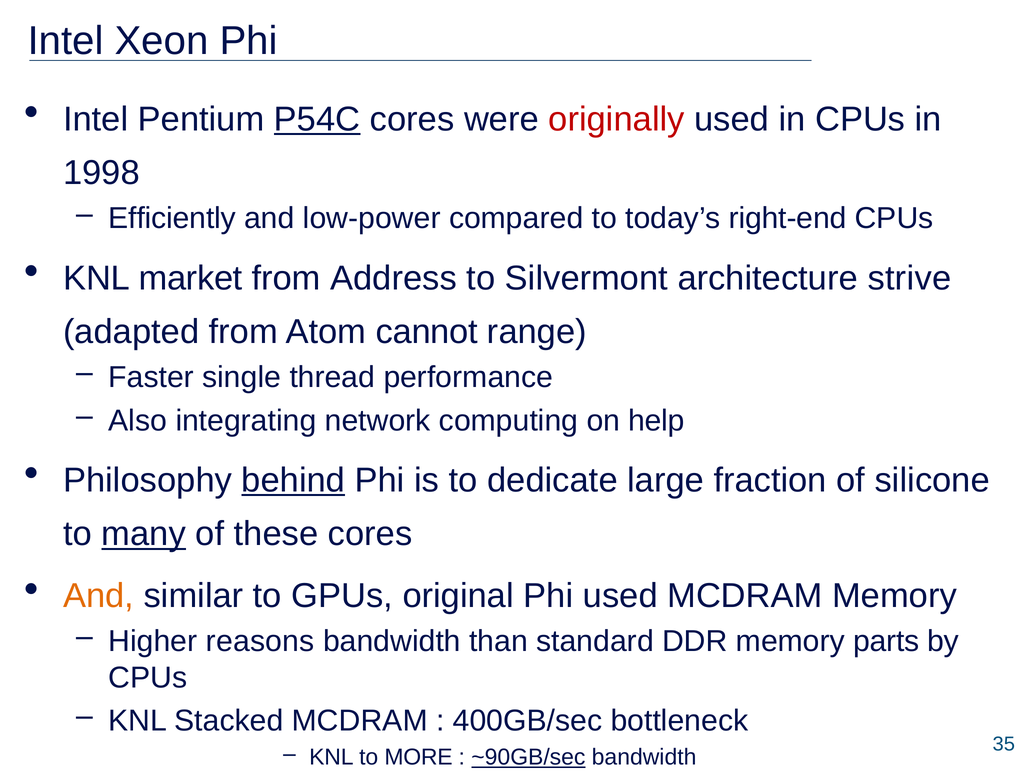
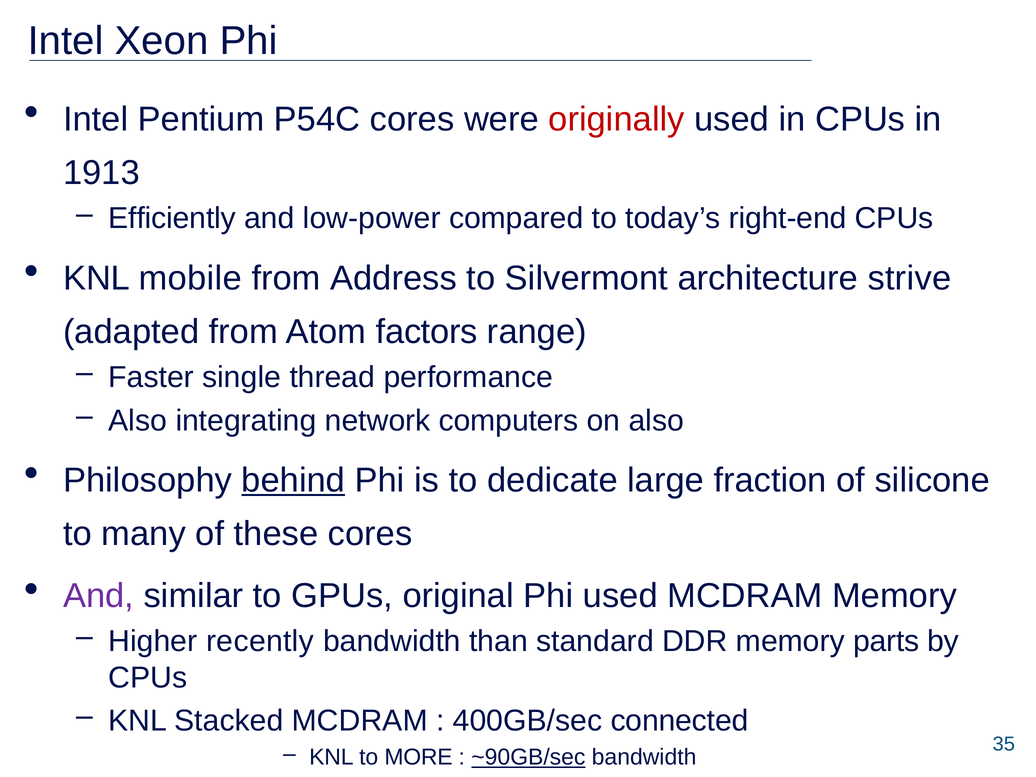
P54C underline: present -> none
1998: 1998 -> 1913
market: market -> mobile
cannot: cannot -> factors
computing: computing -> computers
on help: help -> also
many underline: present -> none
And at (99, 596) colour: orange -> purple
reasons: reasons -> recently
bottleneck: bottleneck -> connected
